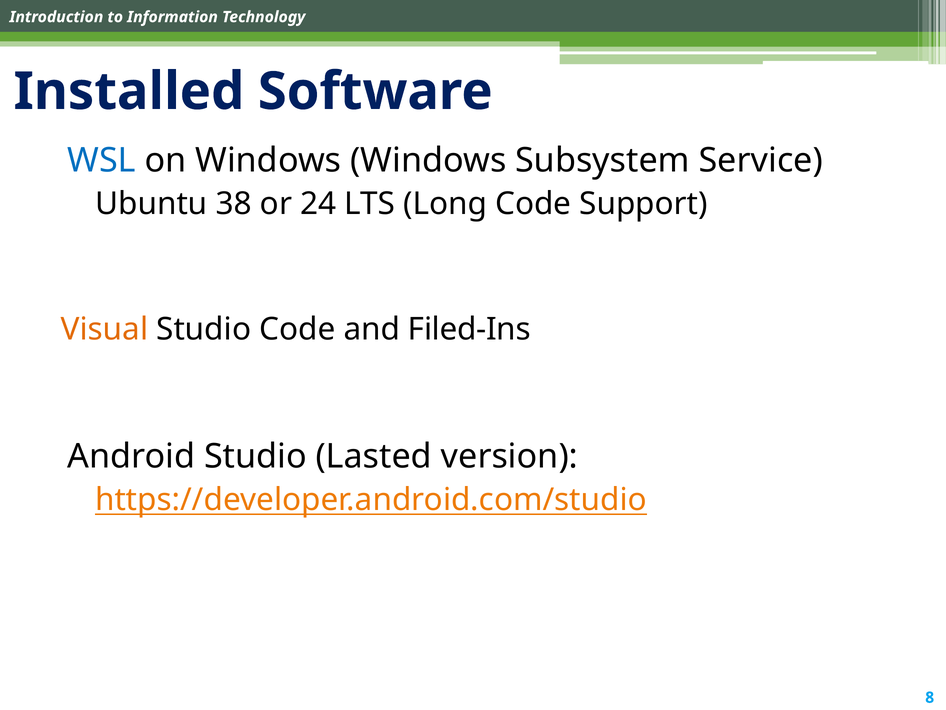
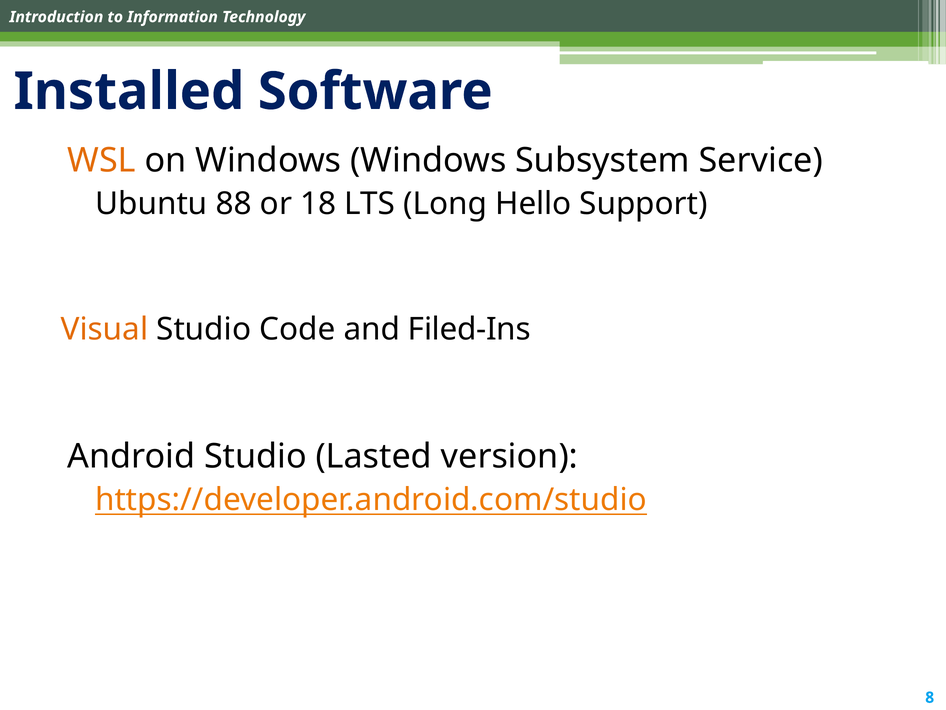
WSL colour: blue -> orange
38: 38 -> 88
24: 24 -> 18
Long Code: Code -> Hello
